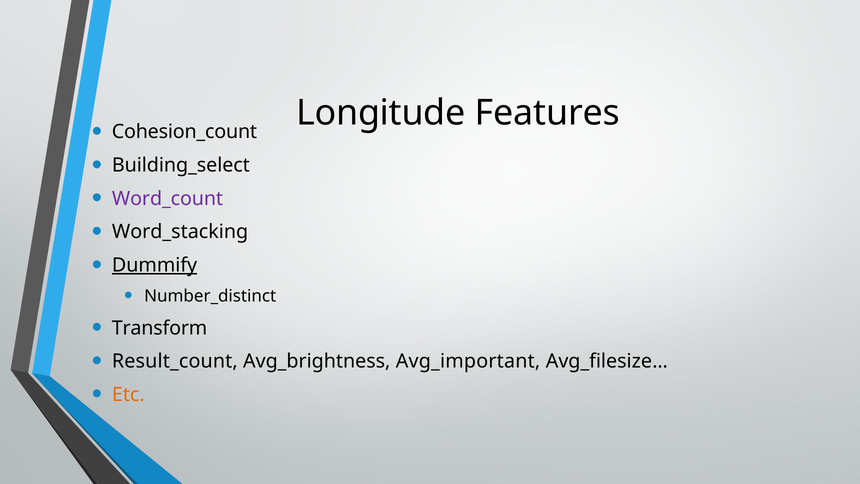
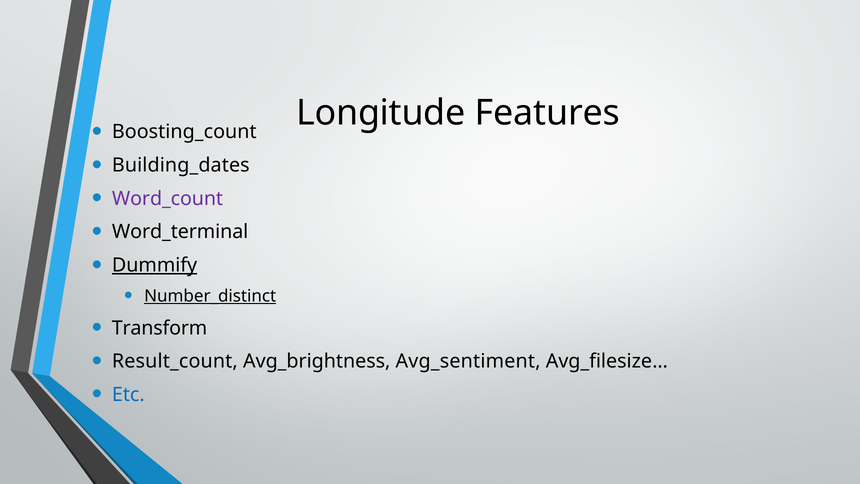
Cohesion_count: Cohesion_count -> Boosting_count
Building_select: Building_select -> Building_dates
Word_stacking: Word_stacking -> Word_terminal
Number_distinct underline: none -> present
Avg_important: Avg_important -> Avg_sentiment
Etc colour: orange -> blue
